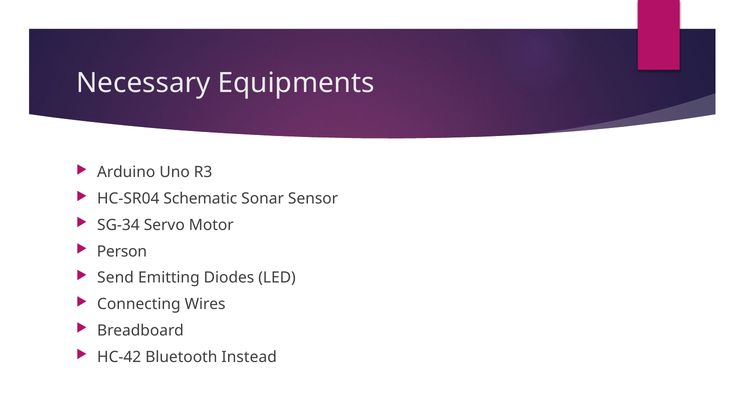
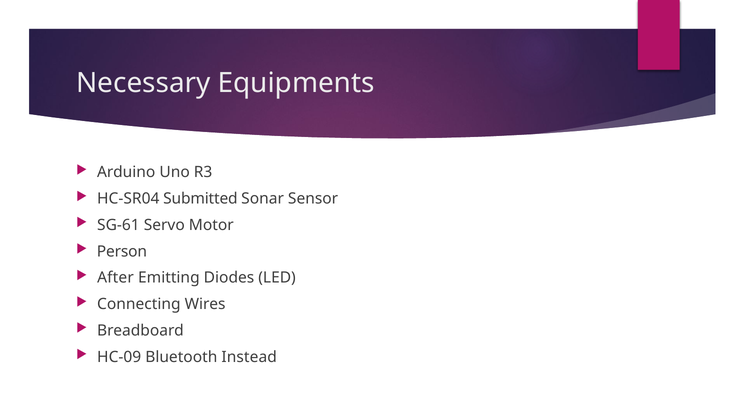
Schematic: Schematic -> Submitted
SG-34: SG-34 -> SG-61
Send: Send -> After
HC-42: HC-42 -> HC-09
